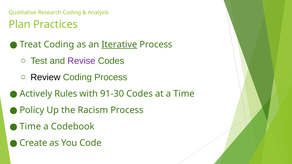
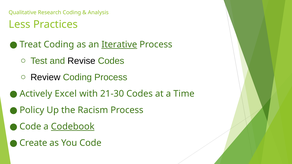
Plan: Plan -> Less
Revise colour: purple -> black
Rules: Rules -> Excel
91-30: 91-30 -> 21-30
Time at (30, 127): Time -> Code
Codebook underline: none -> present
